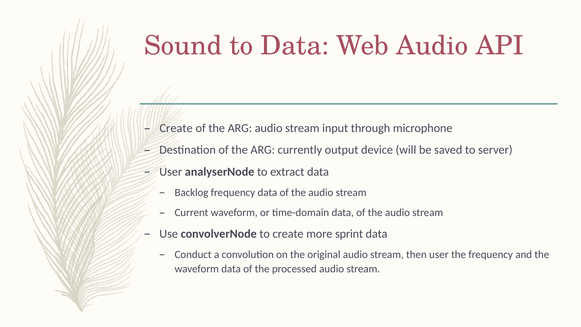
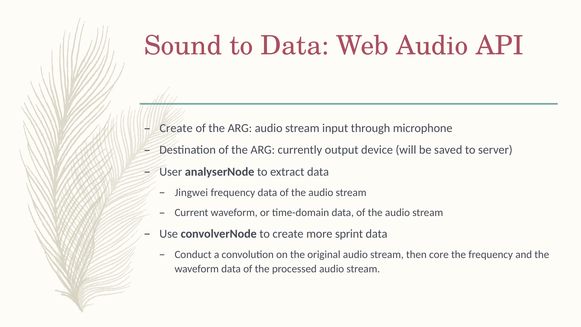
Backlog: Backlog -> Jingwei
then user: user -> core
